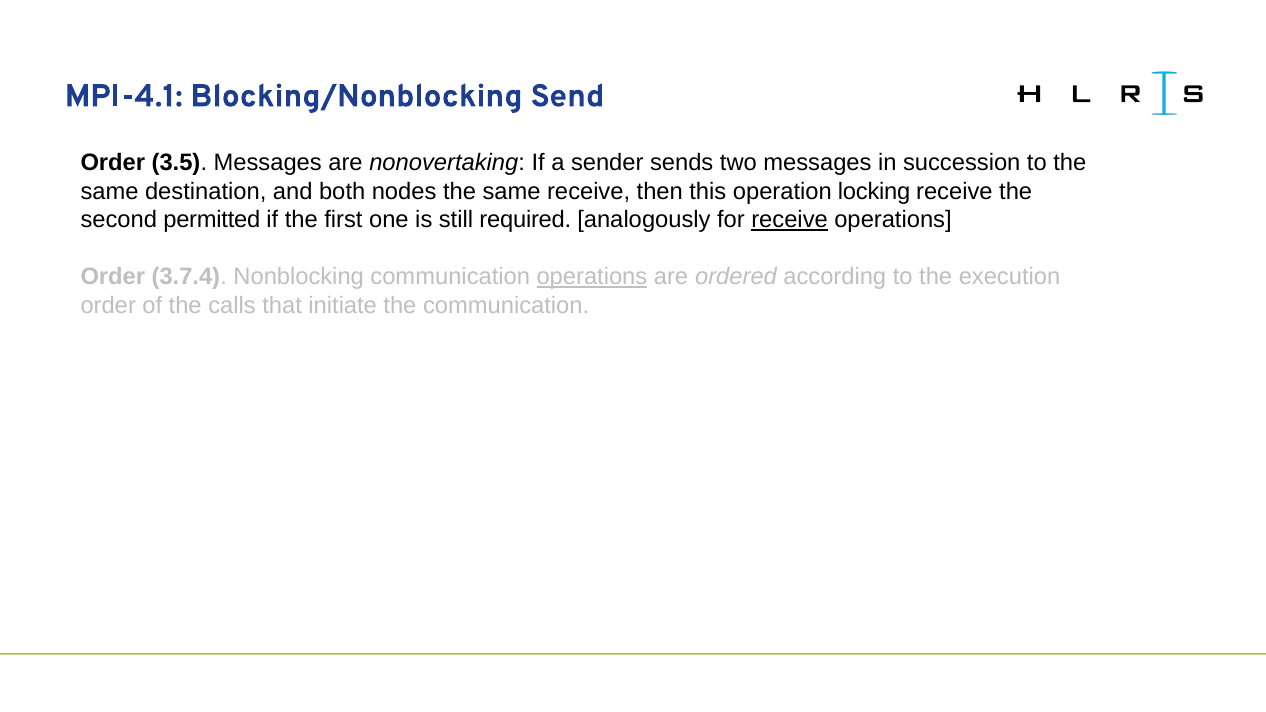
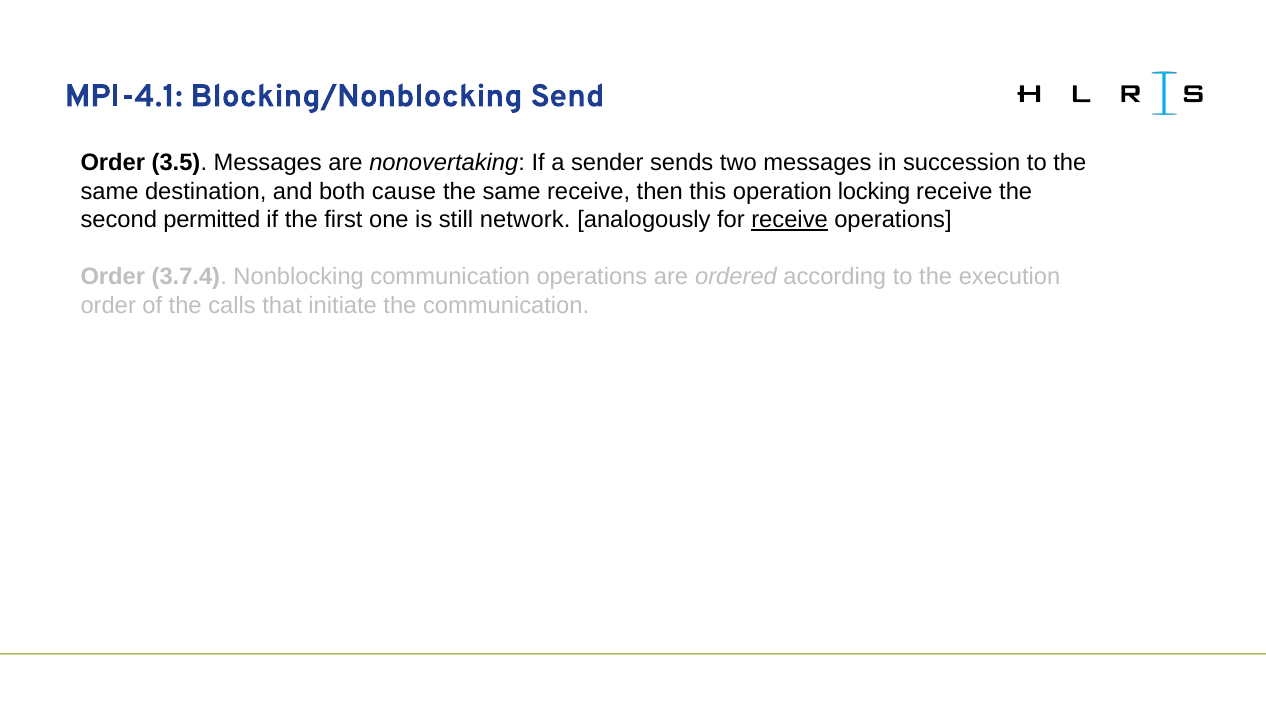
nodes: nodes -> cause
required: required -> network
operations at (592, 277) underline: present -> none
